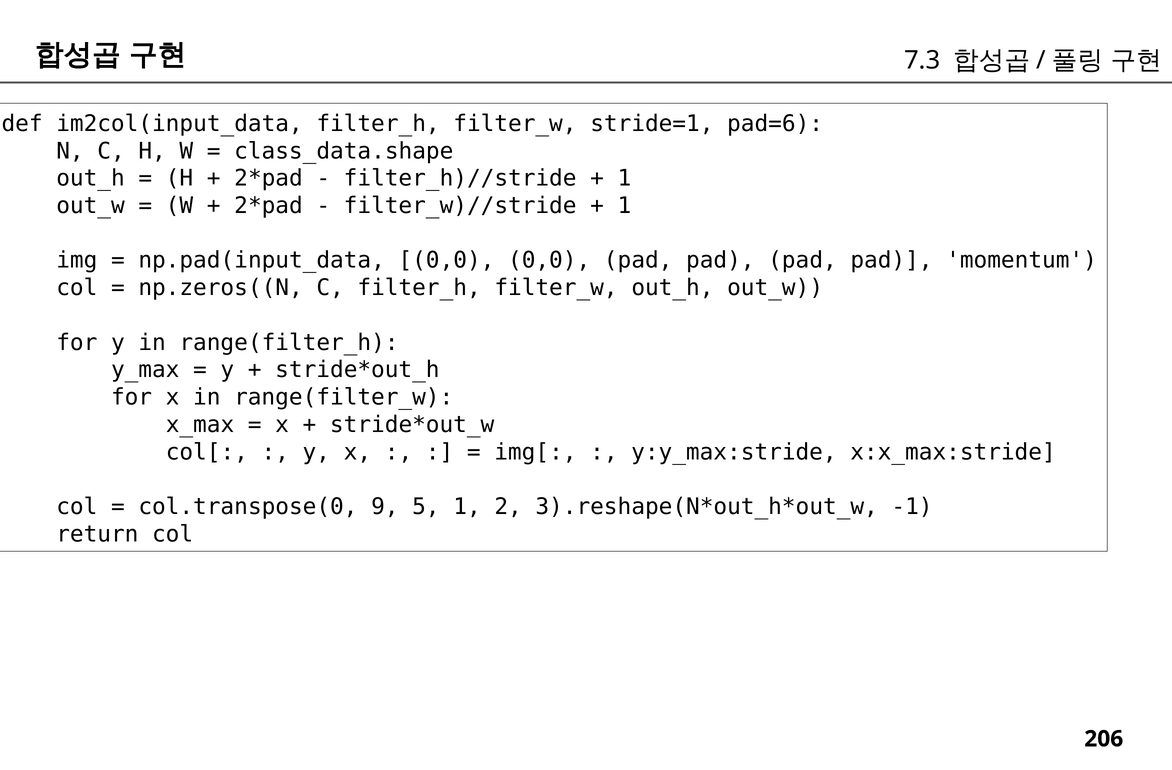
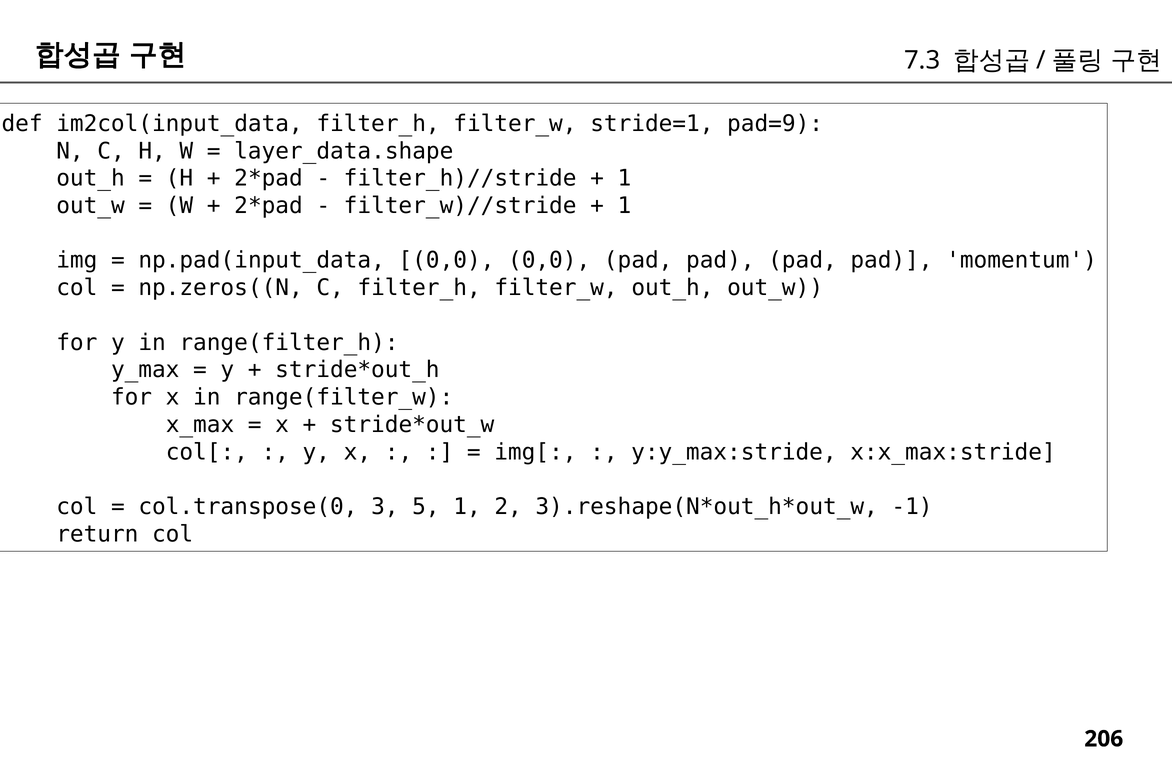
pad=6: pad=6 -> pad=9
class_data.shape: class_data.shape -> layer_data.shape
9: 9 -> 3
